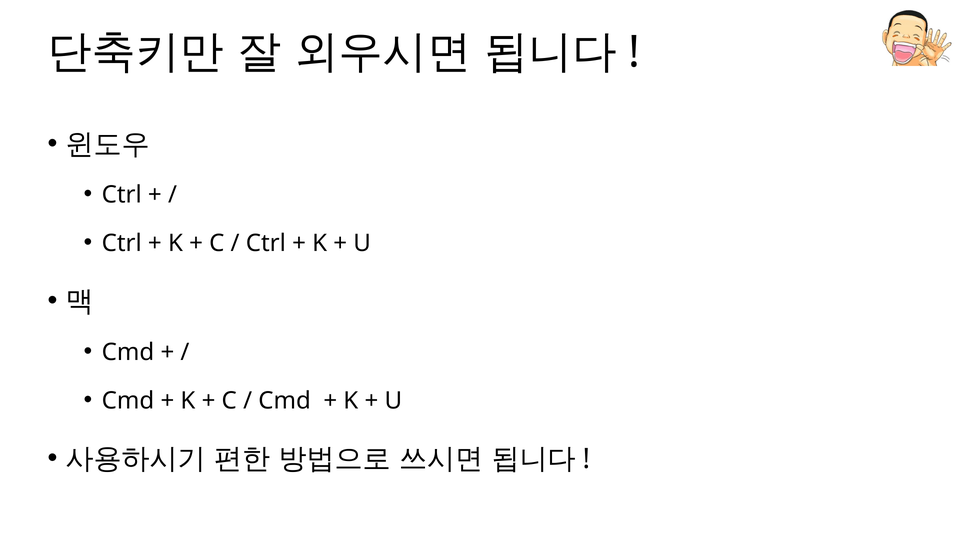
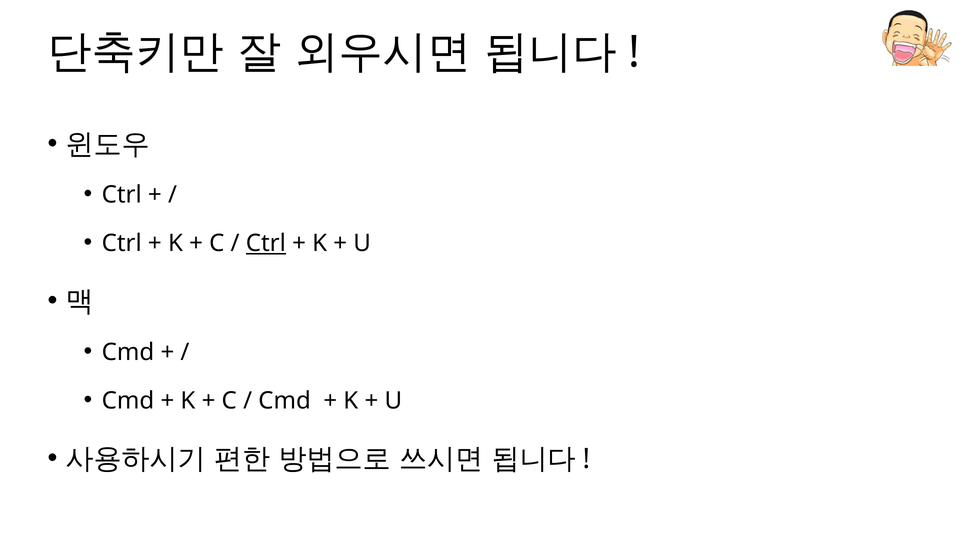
Ctrl at (266, 243) underline: none -> present
